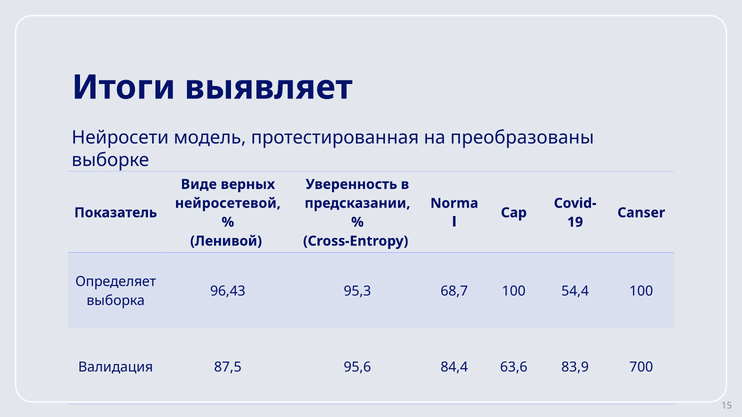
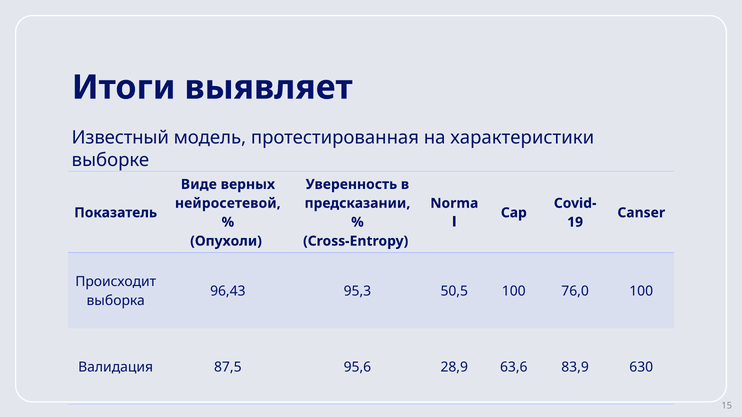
Нейросети: Нейросети -> Известный
преобразованы: преобразованы -> характеристики
Ленивой: Ленивой -> Опухоли
Определяет: Определяет -> Происходит
68,7: 68,7 -> 50,5
54,4: 54,4 -> 76,0
84,4: 84,4 -> 28,9
700: 700 -> 630
